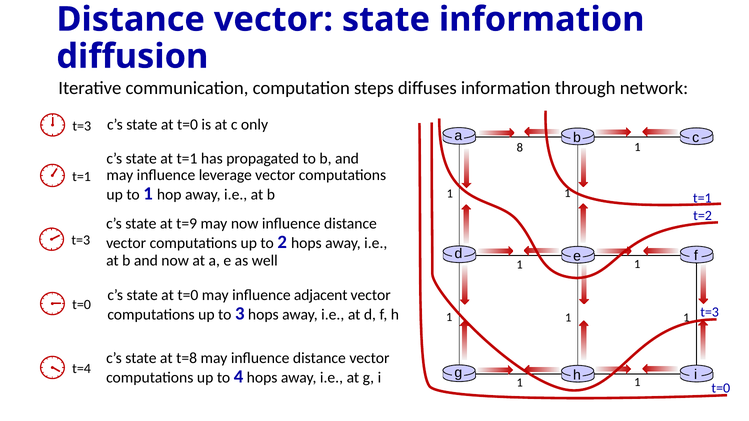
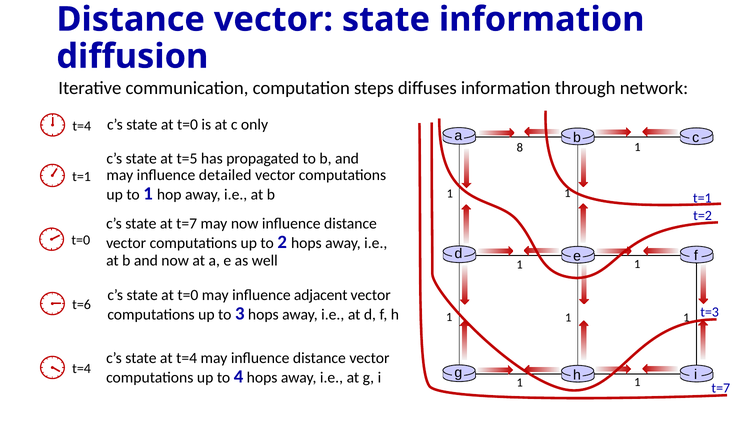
t=3 at (82, 126): t=3 -> t=4
at t=1: t=1 -> t=5
leverage: leverage -> detailed
at t=9: t=9 -> t=7
t=3 at (81, 240): t=3 -> t=0
t=0 at (82, 305): t=0 -> t=6
at t=8: t=8 -> t=4
t=0 at (721, 388): t=0 -> t=7
